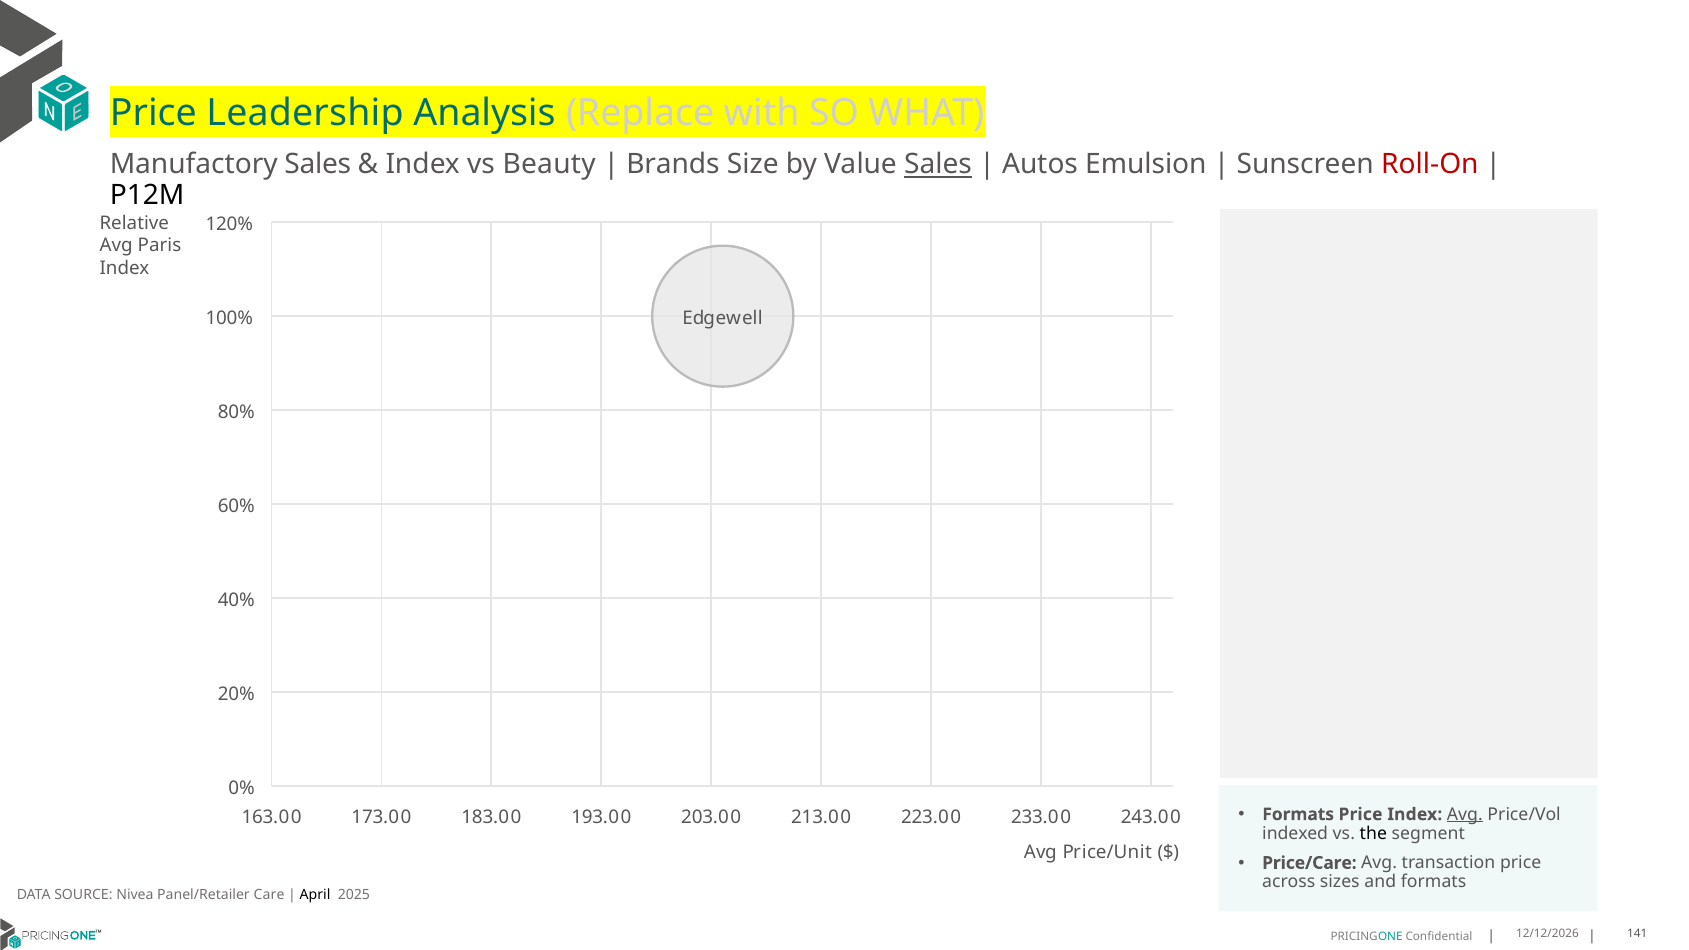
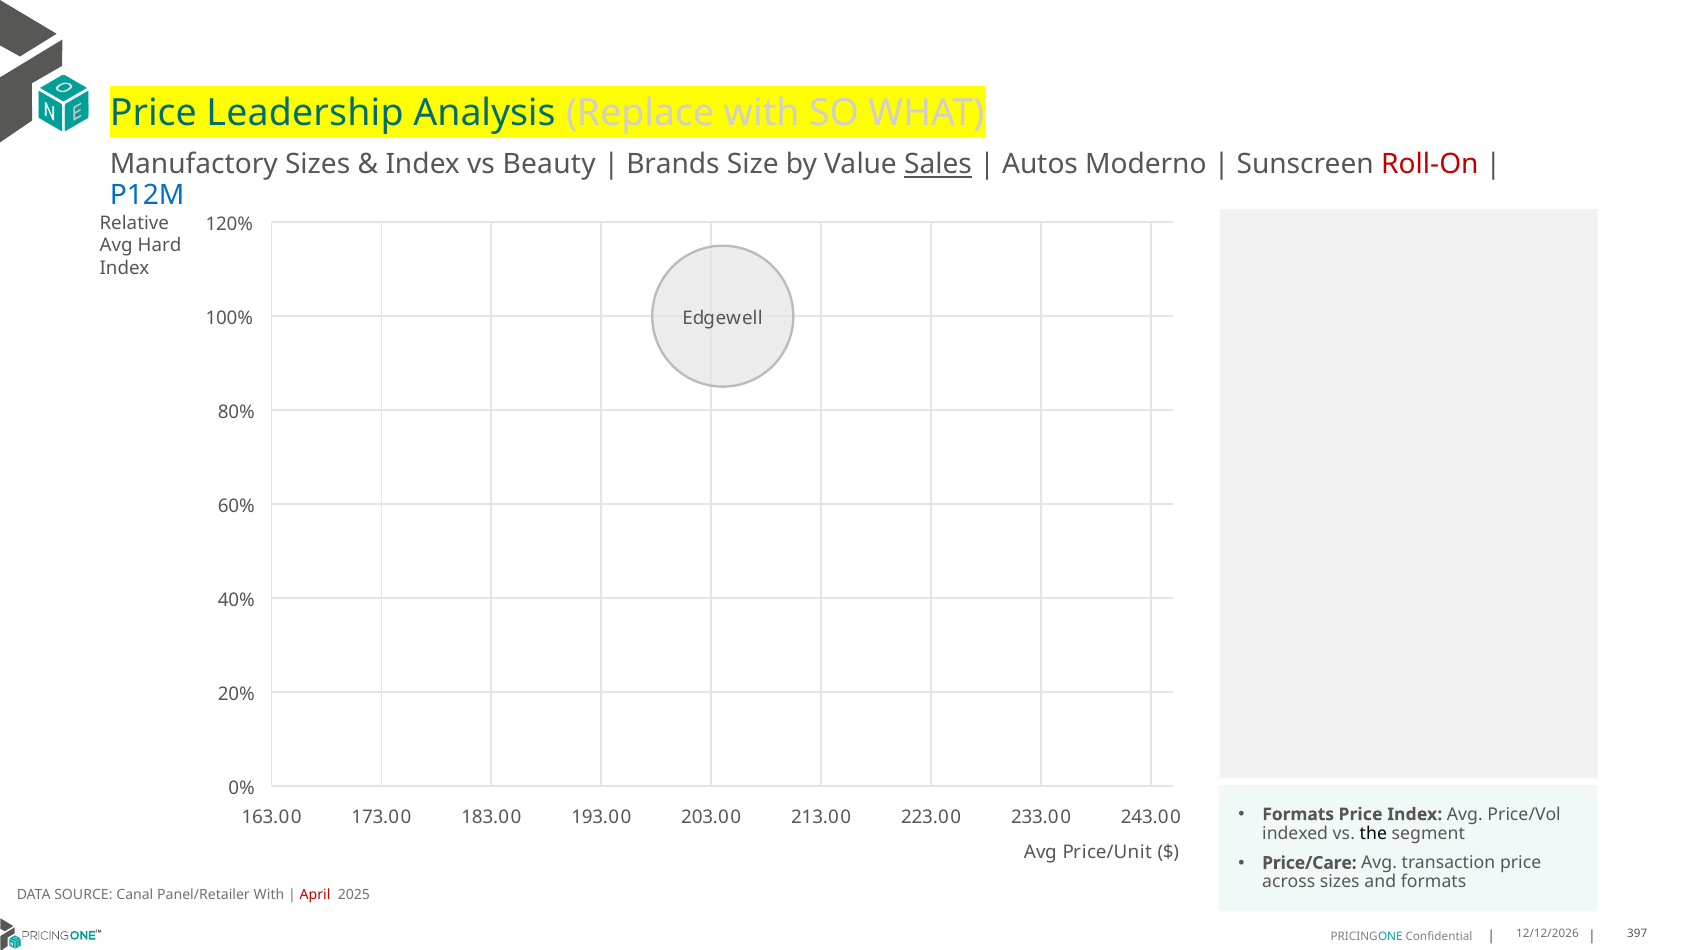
Manufactory Sales: Sales -> Sizes
Emulsion: Emulsion -> Moderno
P12M colour: black -> blue
Paris: Paris -> Hard
Avg at (1465, 814) underline: present -> none
Nivea: Nivea -> Canal
Panel/Retailer Care: Care -> With
April colour: black -> red
141: 141 -> 397
